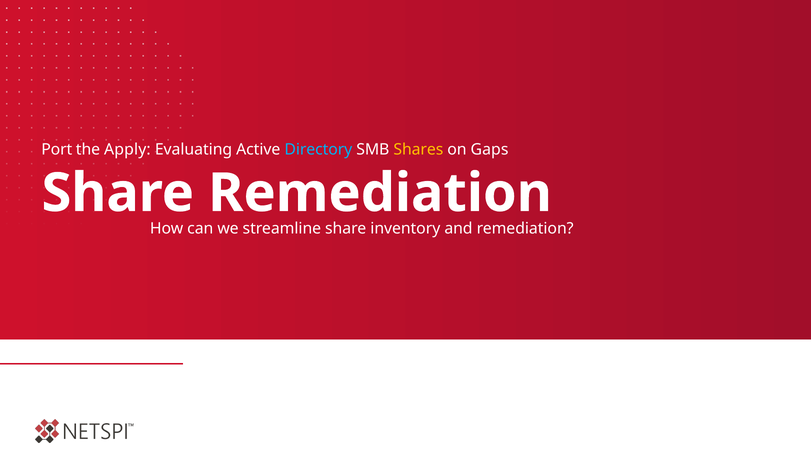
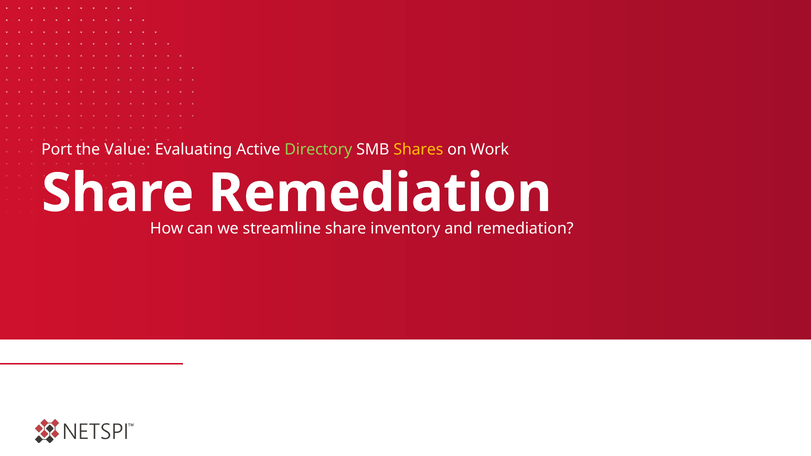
Apply: Apply -> Value
Directory colour: light blue -> light green
Gaps: Gaps -> Work
